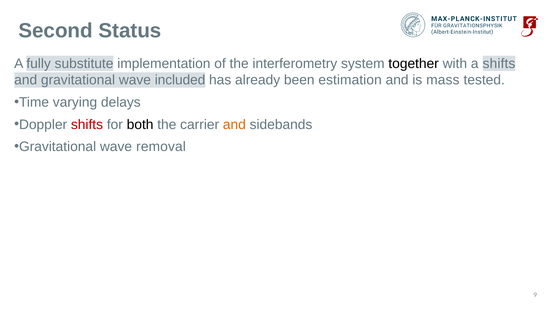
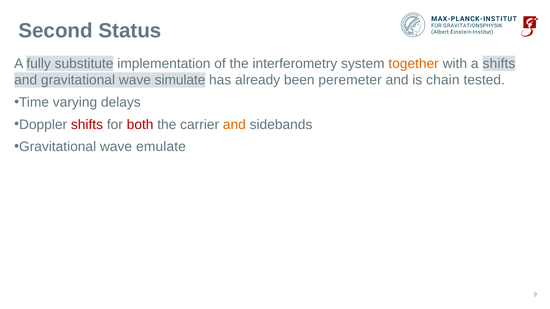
together colour: black -> orange
included: included -> simulate
estimation: estimation -> peremeter
mass: mass -> chain
both colour: black -> red
removal: removal -> emulate
